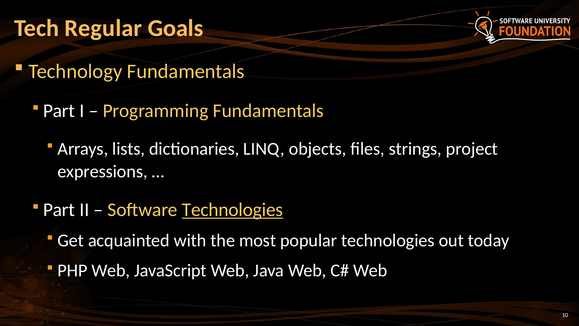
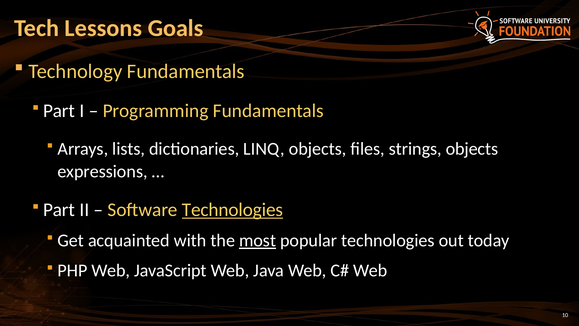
Regular: Regular -> Lessons
strings project: project -> objects
most underline: none -> present
